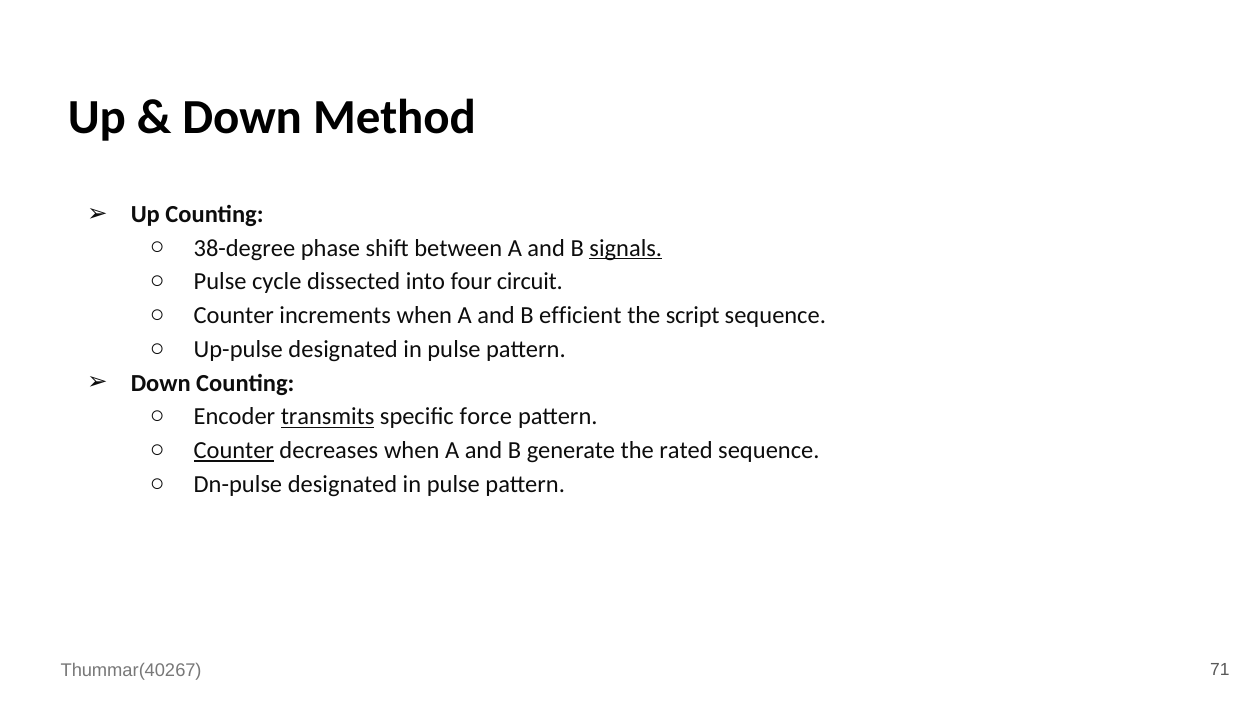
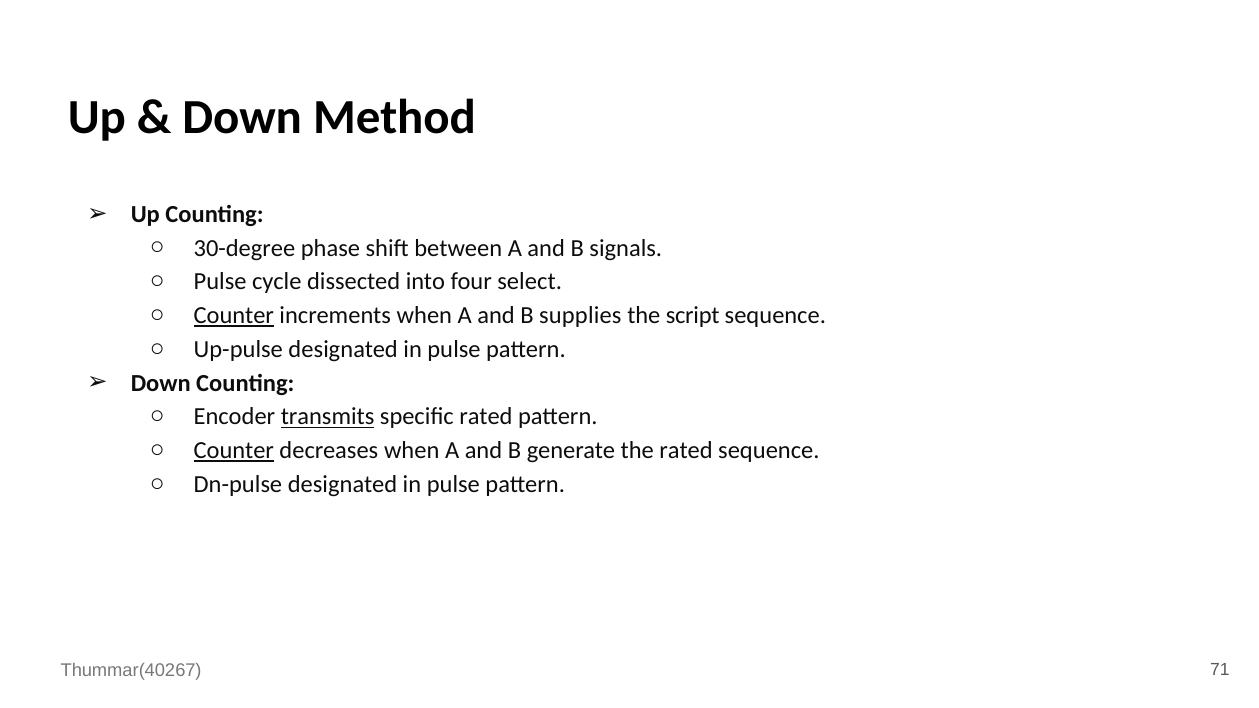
38-degree: 38-degree -> 30-degree
signals underline: present -> none
circuit: circuit -> select
Counter at (234, 316) underline: none -> present
efficient: efficient -> supplies
specific force: force -> rated
